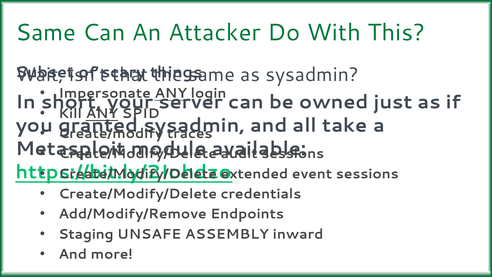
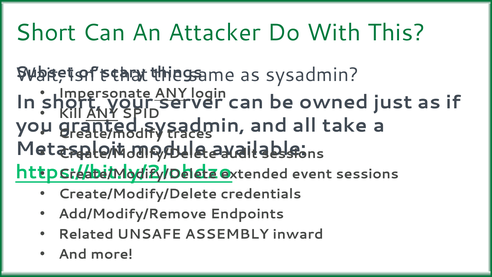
Same at (46, 32): Same -> Short
Staging: Staging -> Related
